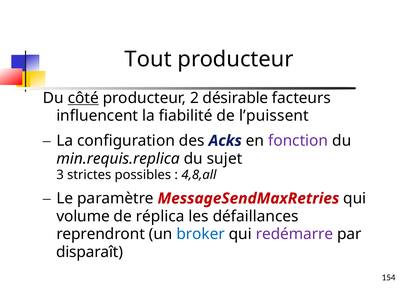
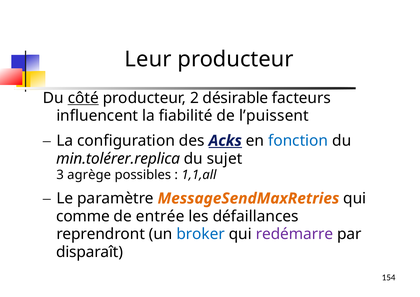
Tout: Tout -> Leur
Acks underline: none -> present
fonction colour: purple -> blue
min.requis.replica: min.requis.replica -> min.tolérer.replica
strictes: strictes -> agrège
4,8,all: 4,8,all -> 1,1,all
MessageSendMaxRetries colour: red -> orange
volume: volume -> comme
réplica: réplica -> entrée
